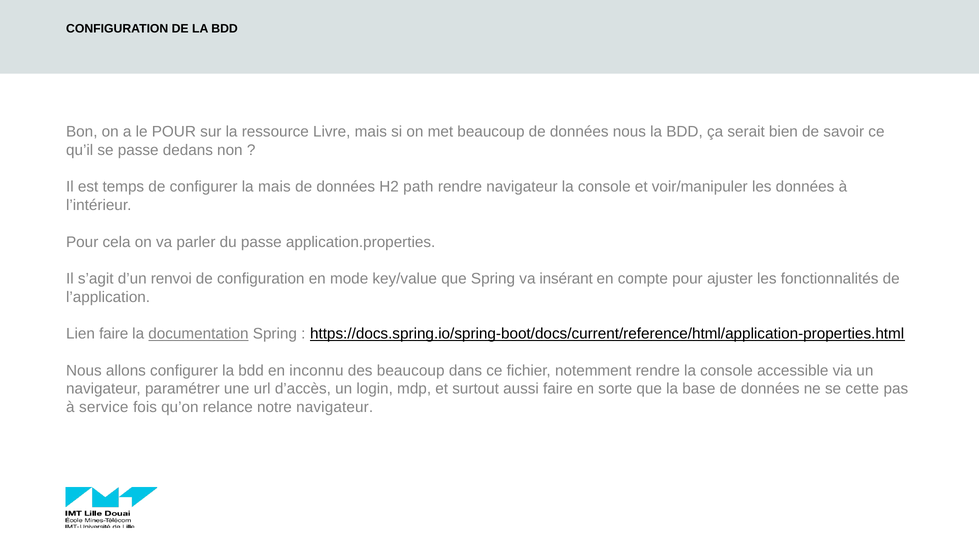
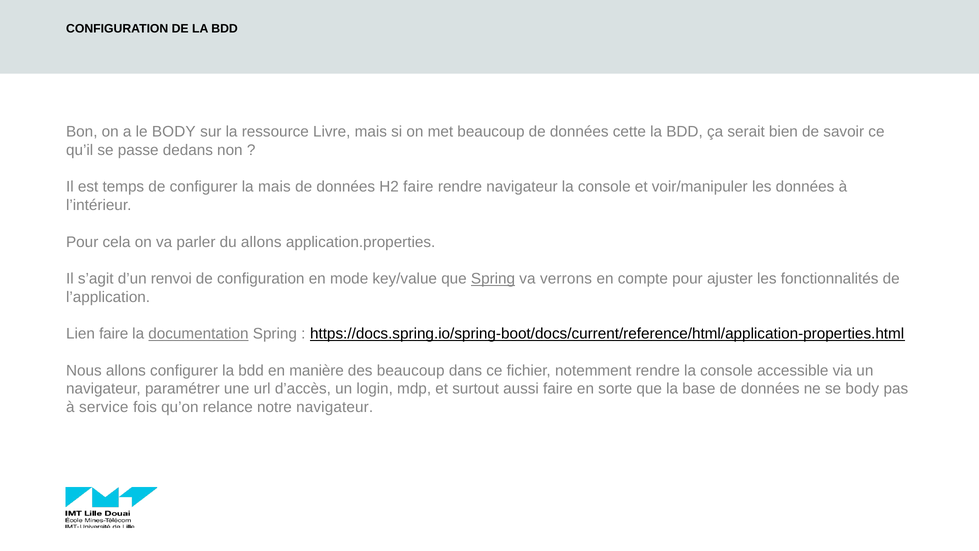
le POUR: POUR -> BODY
données nous: nous -> cette
H2 path: path -> faire
du passe: passe -> allons
Spring at (493, 279) underline: none -> present
insérant: insérant -> verrons
inconnu: inconnu -> manière
se cette: cette -> body
